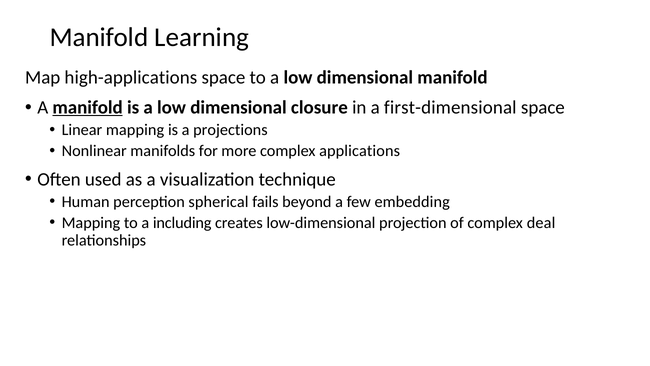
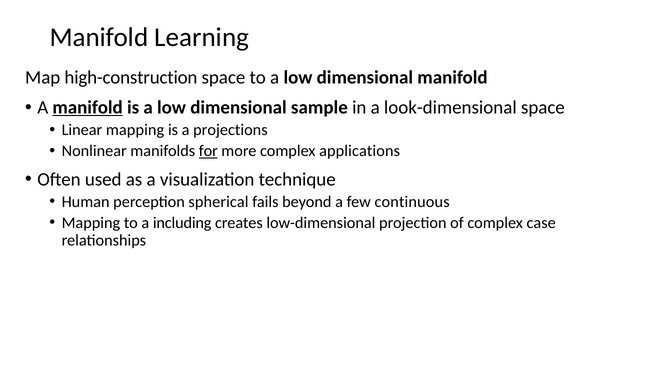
high-applications: high-applications -> high-construction
closure: closure -> sample
first-dimensional: first-dimensional -> look-dimensional
for underline: none -> present
embedding: embedding -> continuous
deal: deal -> case
